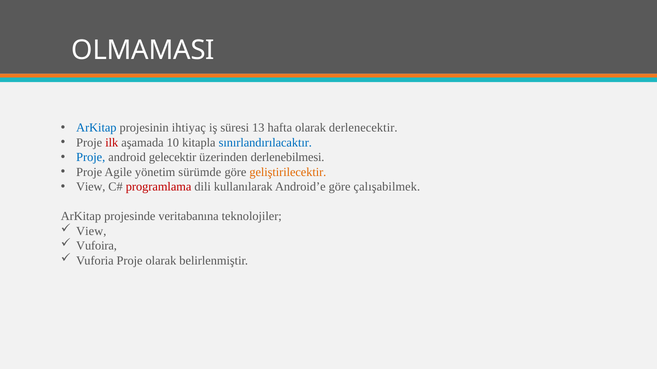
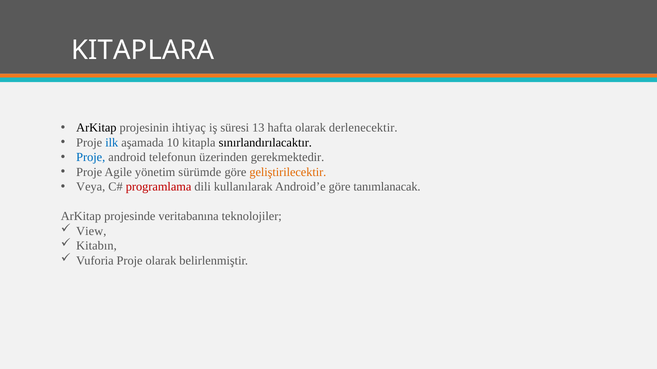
OLMAMASI: OLMAMASI -> KITAPLARA
ArKitap at (96, 128) colour: blue -> black
ilk colour: red -> blue
sınırlandırılacaktır colour: blue -> black
gelecektir: gelecektir -> telefonun
derlenebilmesi: derlenebilmesi -> gerekmektedir
View at (91, 187): View -> Veya
çalışabilmek: çalışabilmek -> tanımlanacak
Vufoira: Vufoira -> Kitabın
